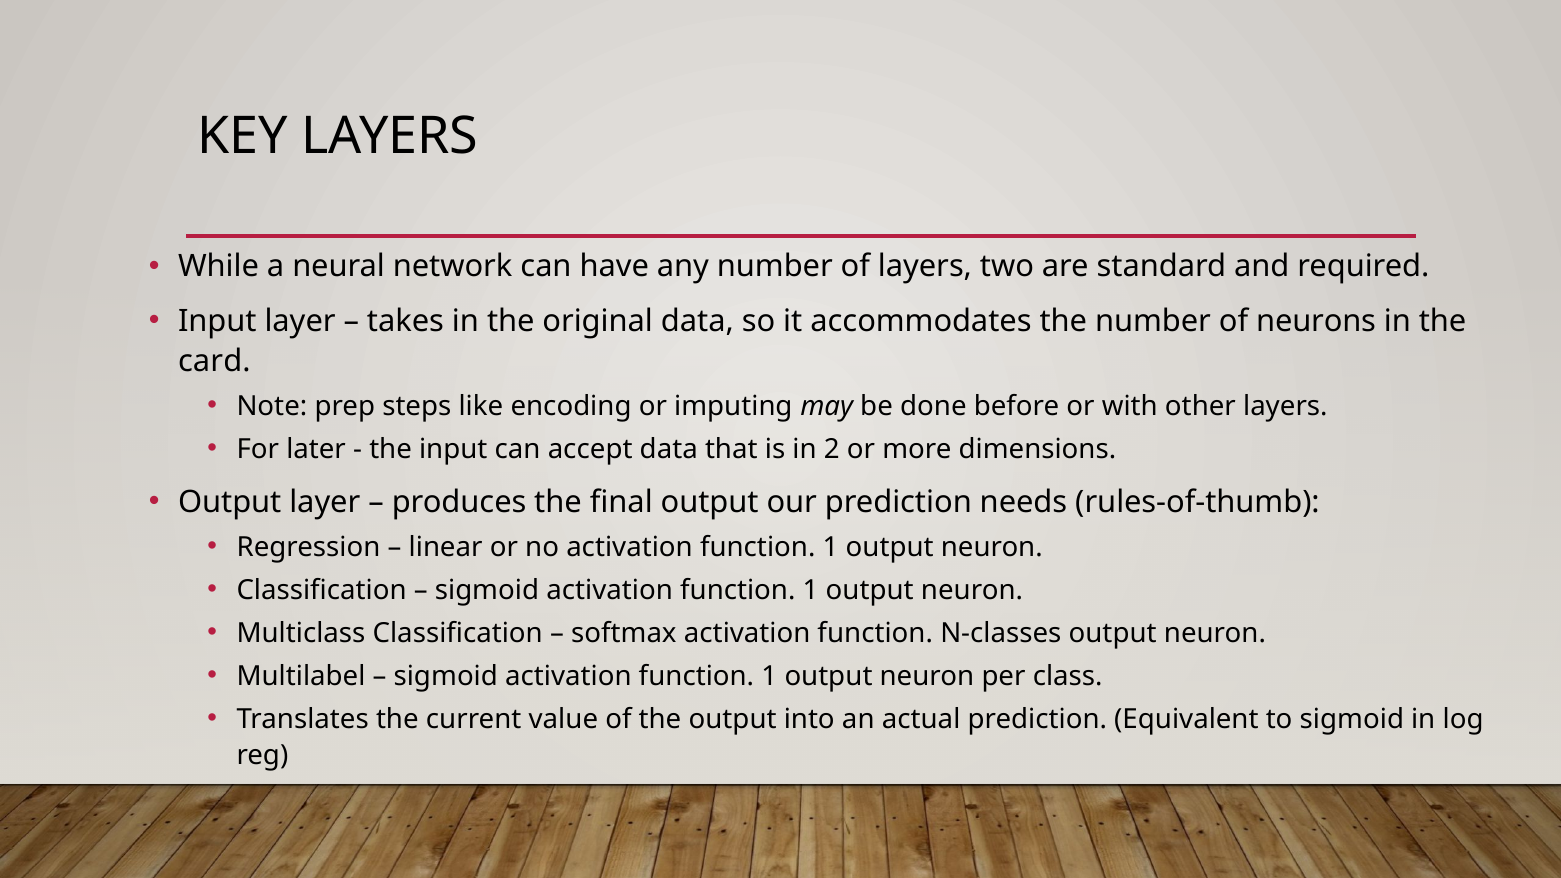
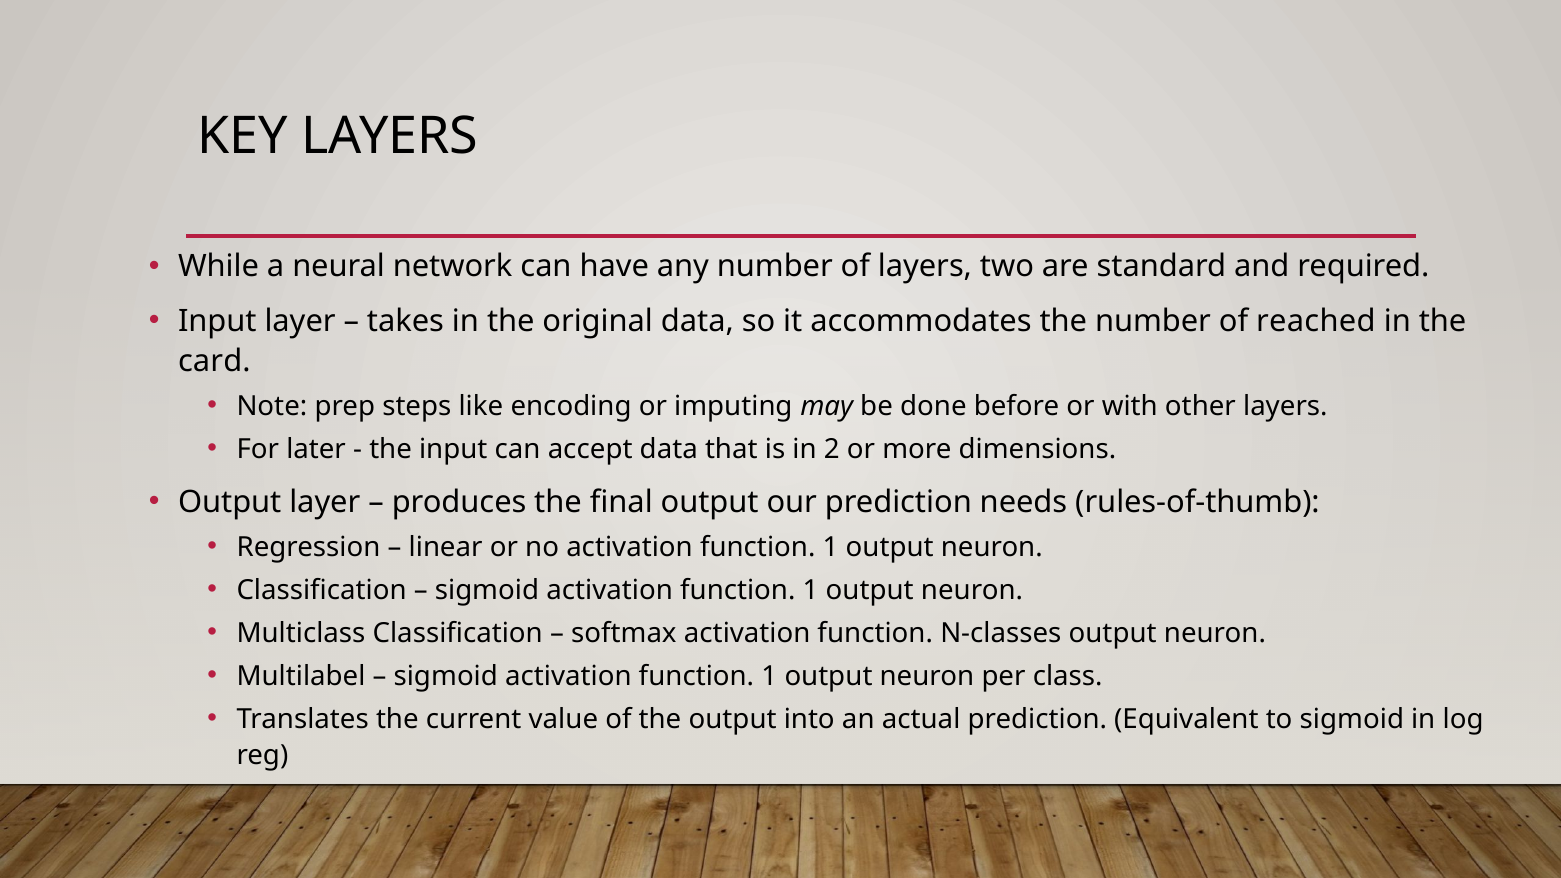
neurons: neurons -> reached
